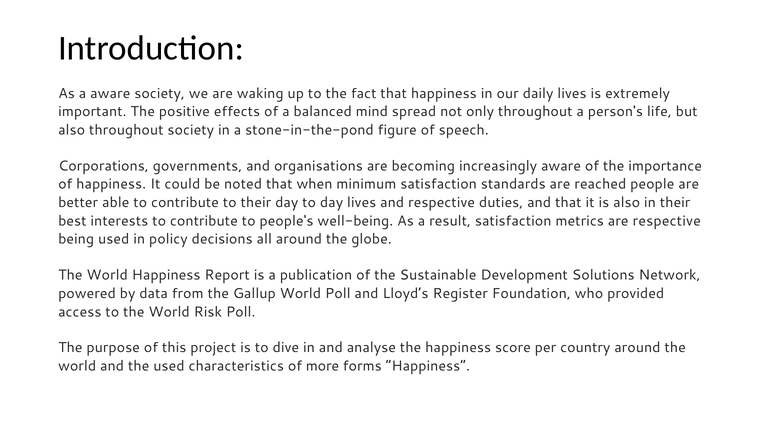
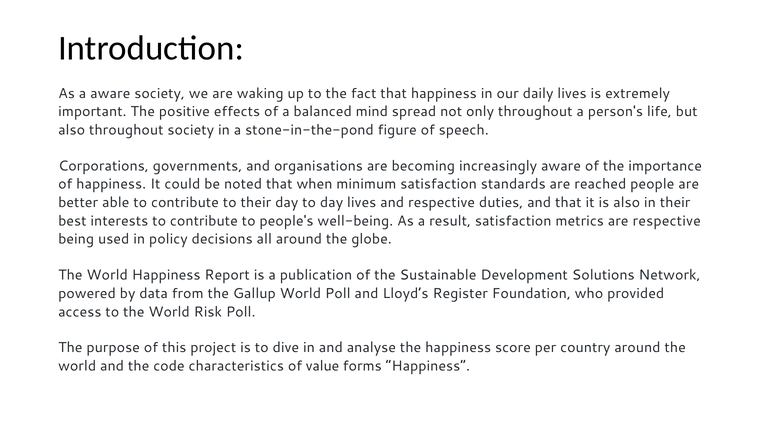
the used: used -> code
more: more -> value
